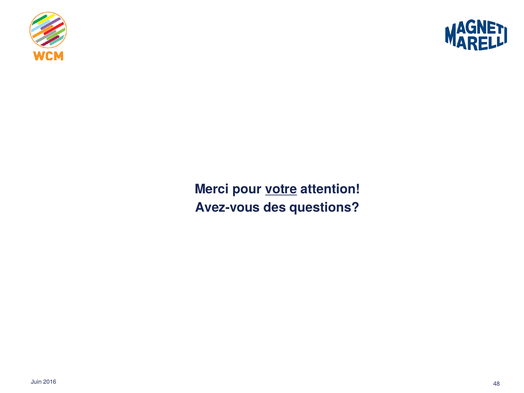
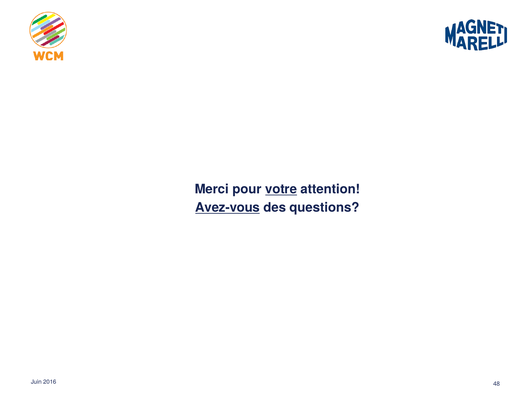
Avez-vous underline: none -> present
